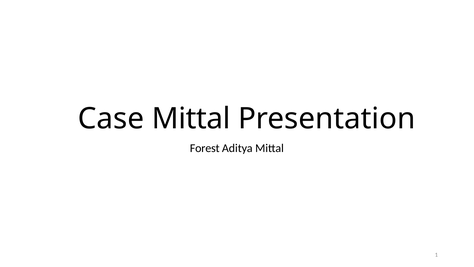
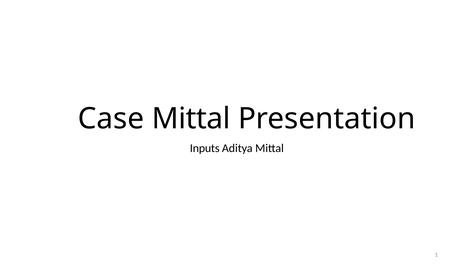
Forest: Forest -> Inputs
